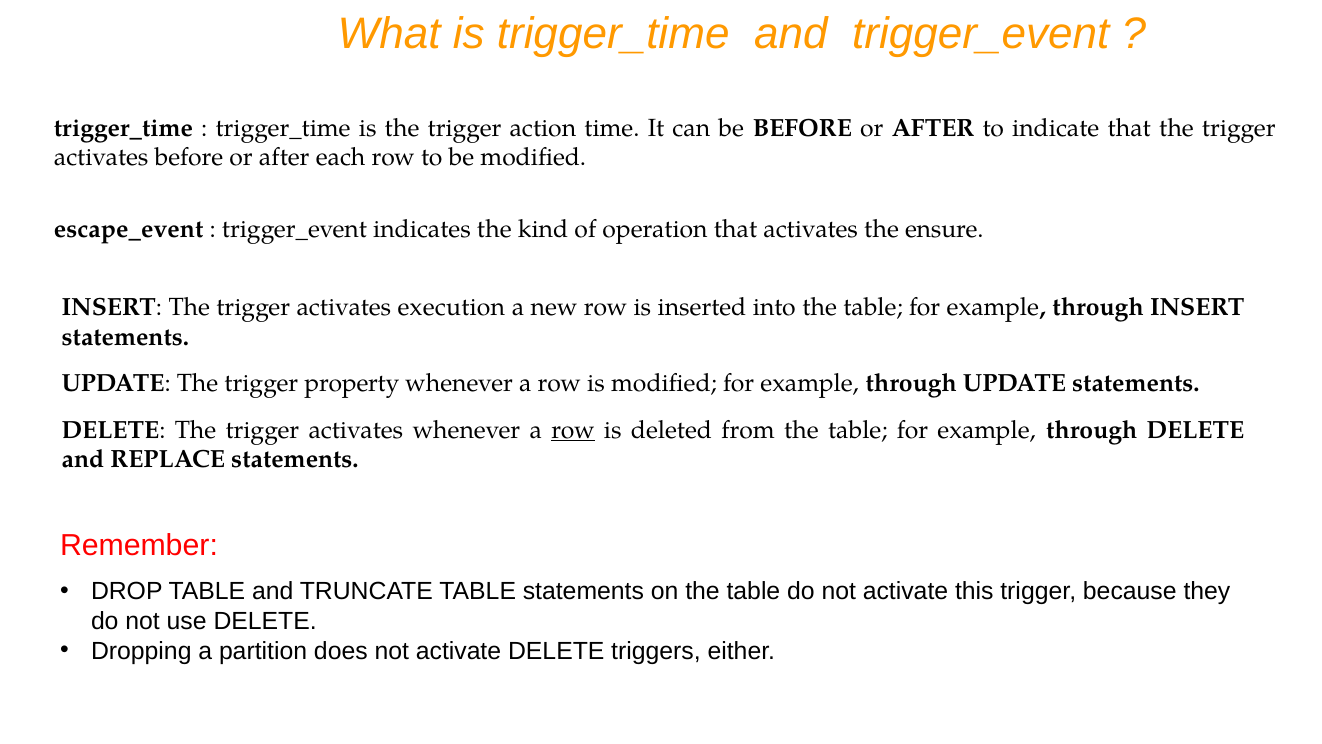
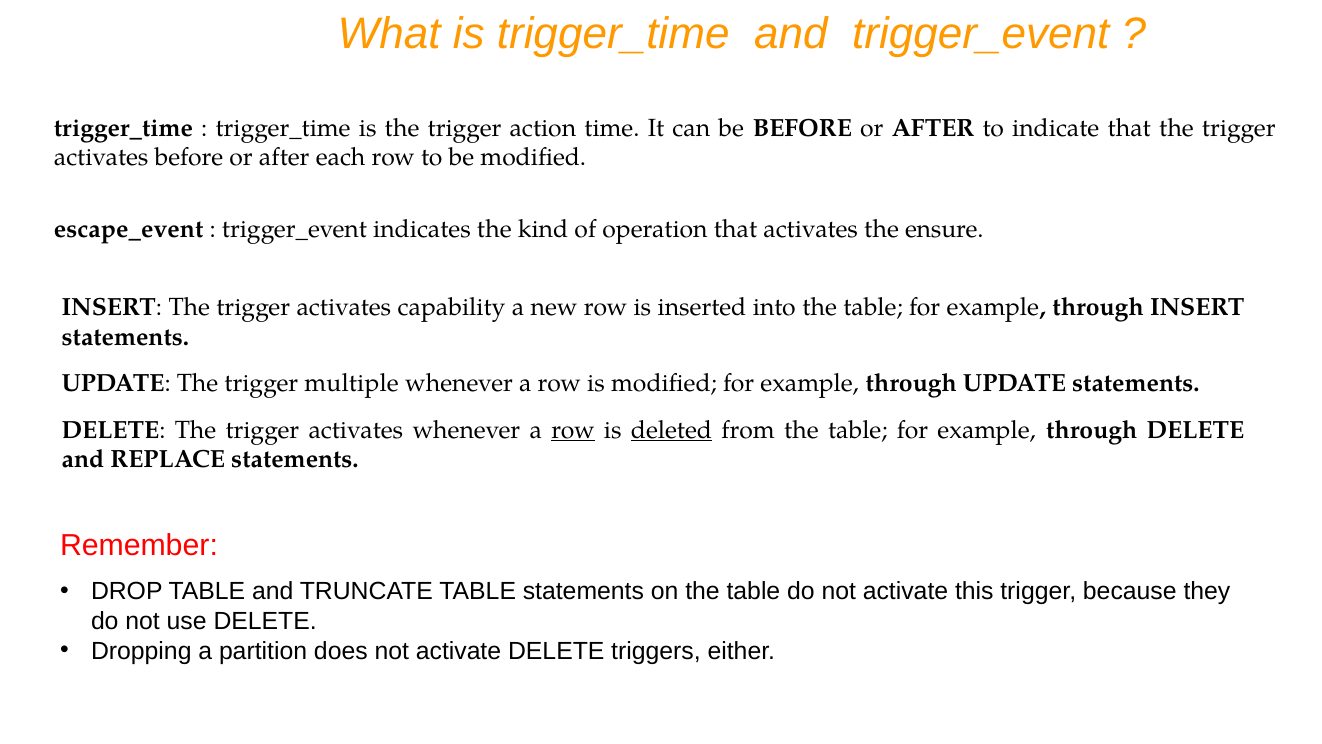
execution: execution -> capability
property: property -> multiple
deleted underline: none -> present
